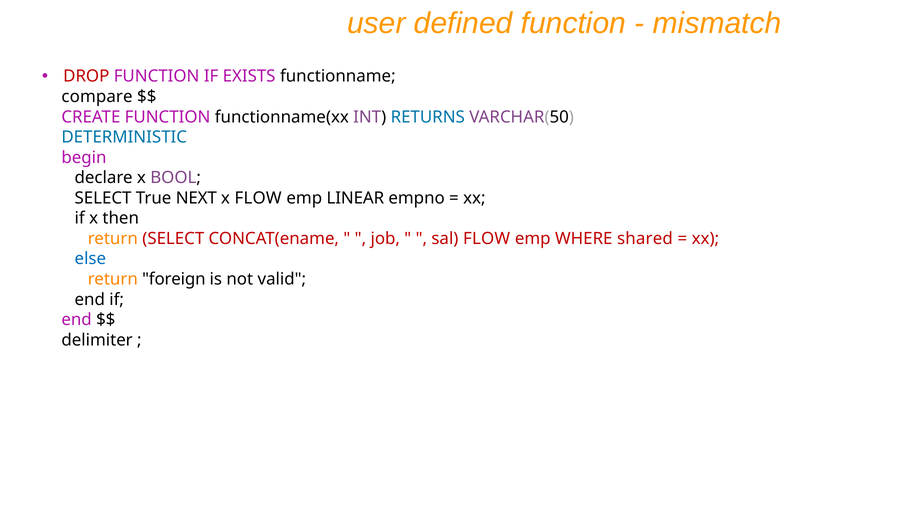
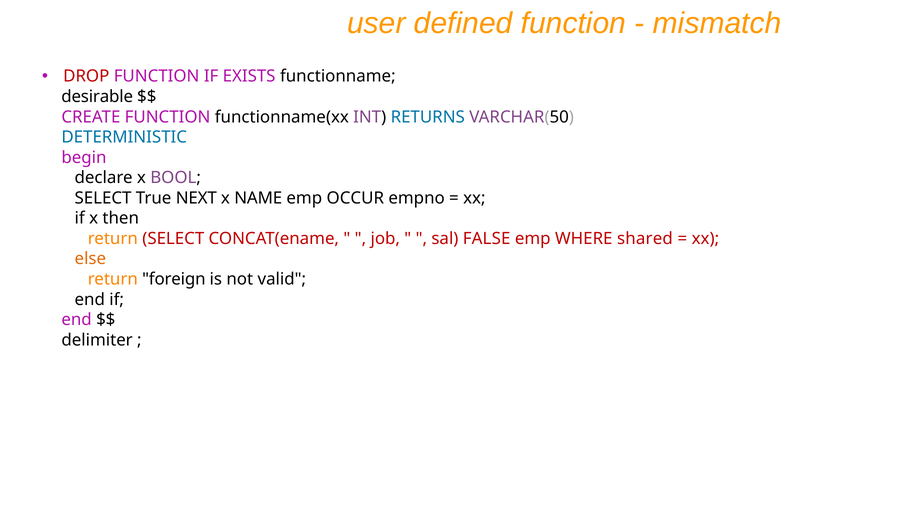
compare: compare -> desirable
x FLOW: FLOW -> NAME
LINEAR: LINEAR -> OCCUR
sal FLOW: FLOW -> FALSE
else colour: blue -> orange
